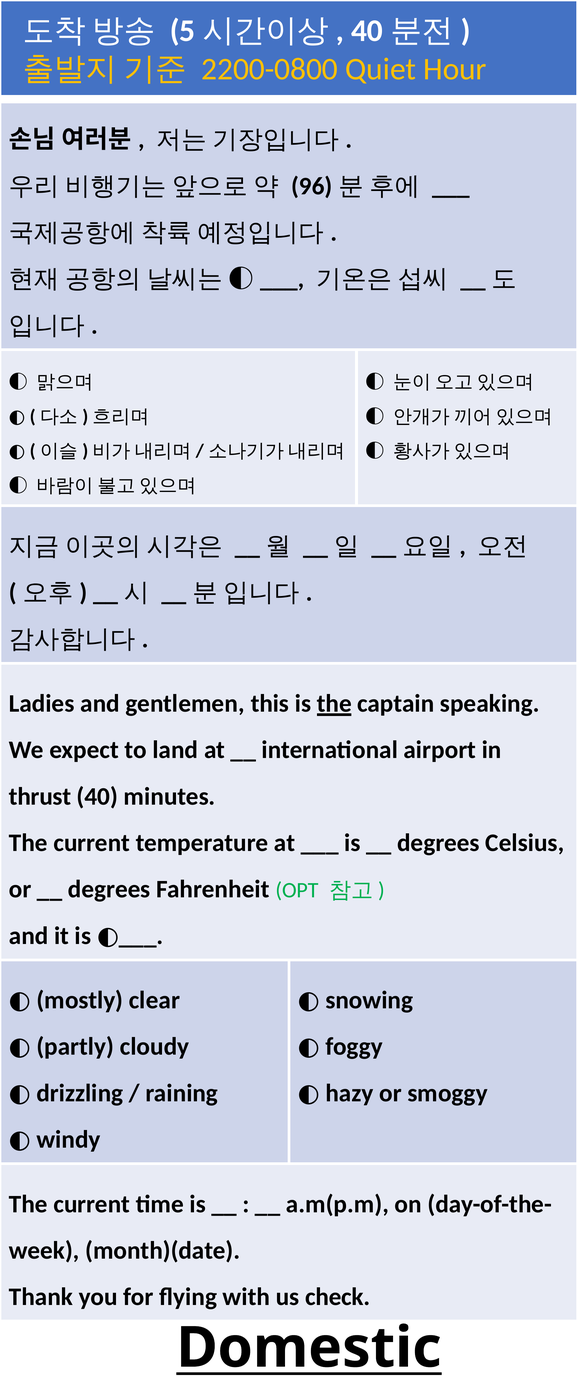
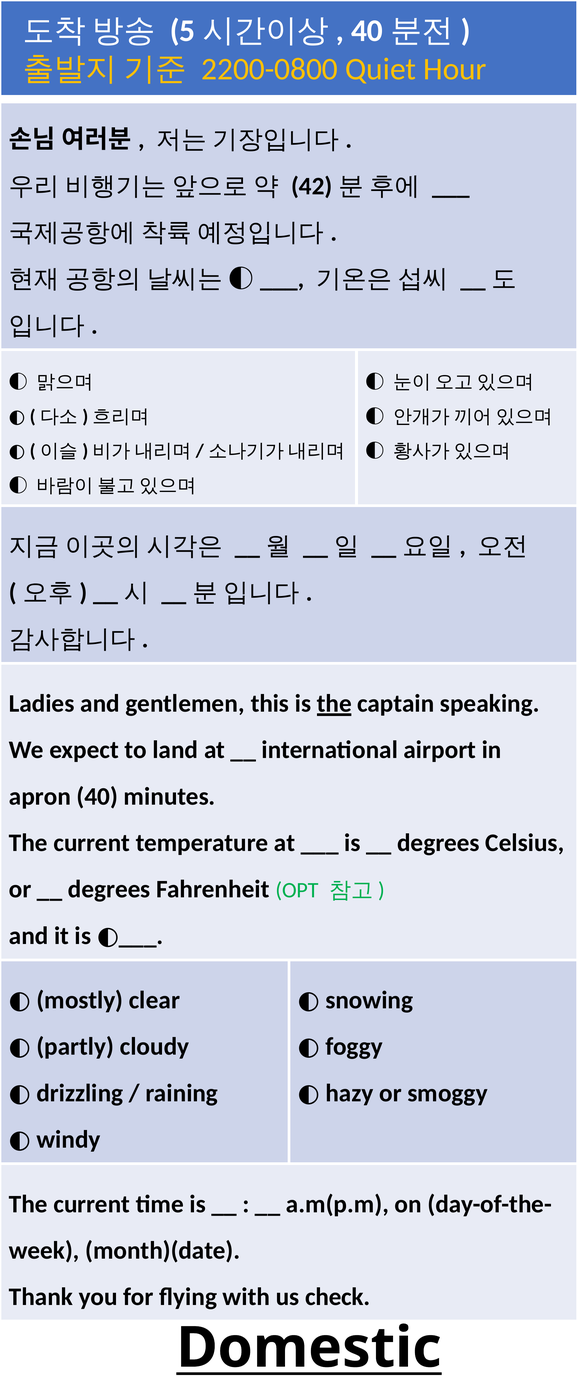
96: 96 -> 42
thrust: thrust -> apron
